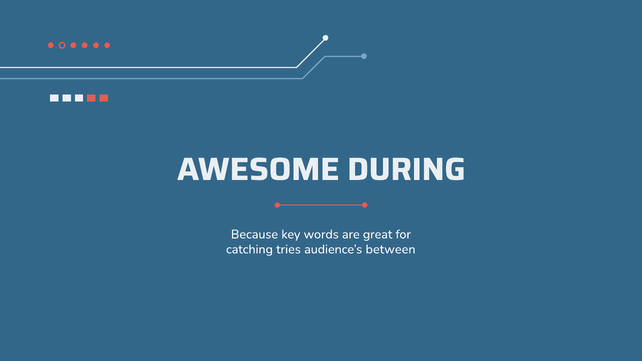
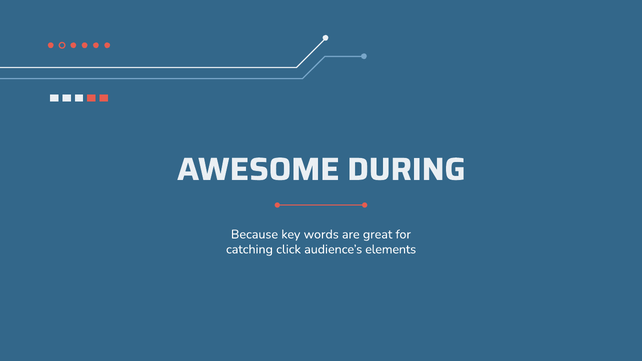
tries: tries -> click
between: between -> elements
